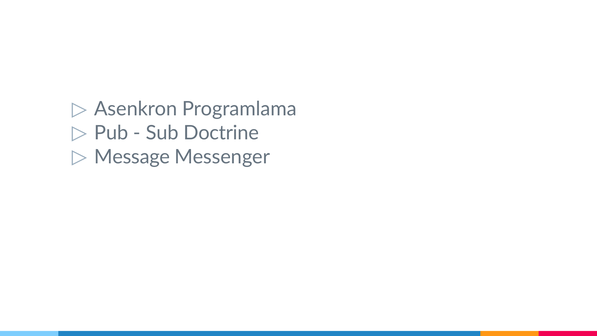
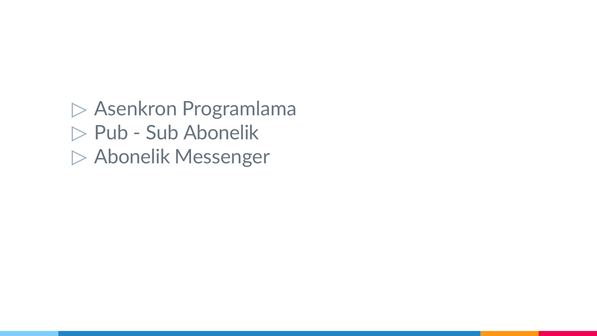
Sub Doctrine: Doctrine -> Abonelik
Message at (132, 157): Message -> Abonelik
